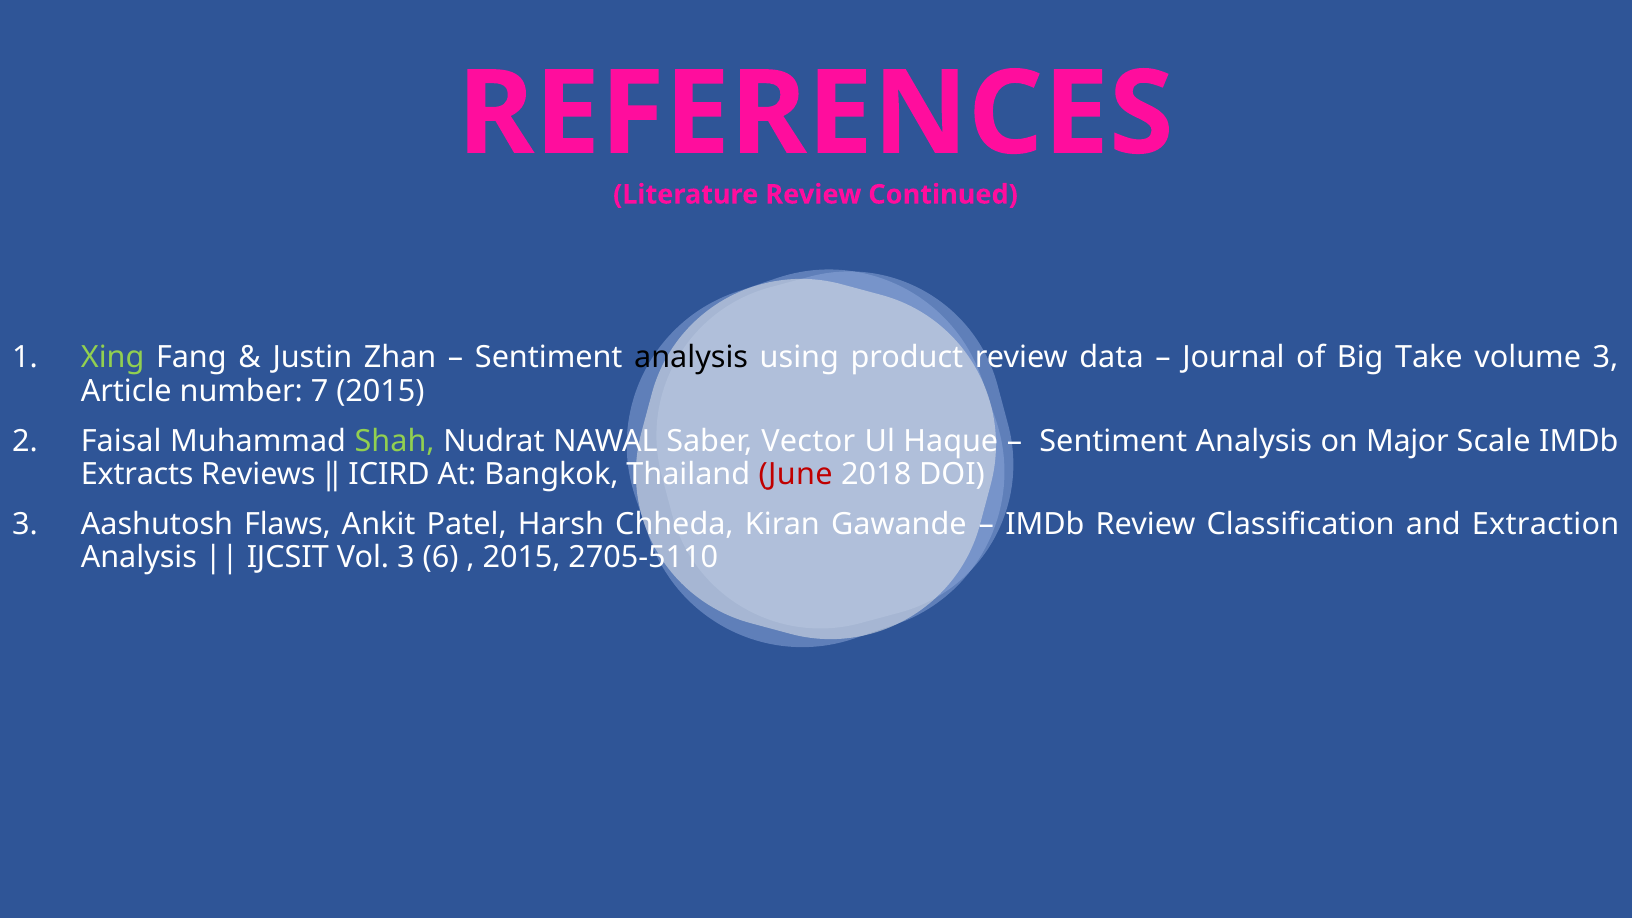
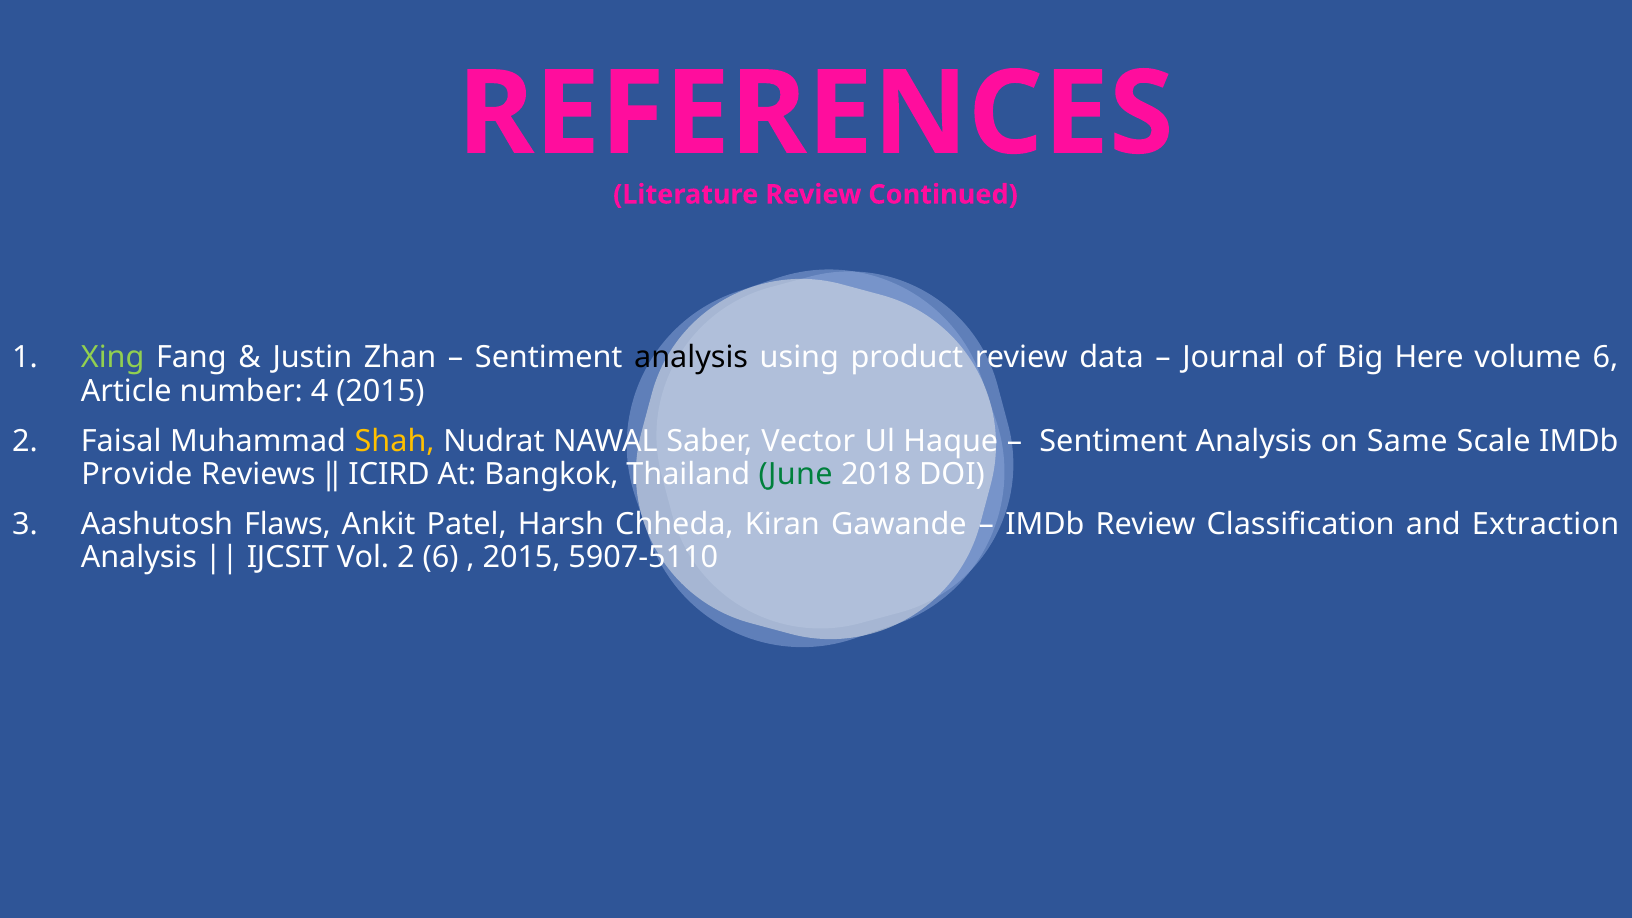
Take: Take -> Here
volume 3: 3 -> 6
7: 7 -> 4
Shah colour: light green -> yellow
Major: Major -> Same
Extracts: Extracts -> Provide
June colour: red -> green
Vol 3: 3 -> 2
2705-5110: 2705-5110 -> 5907-5110
